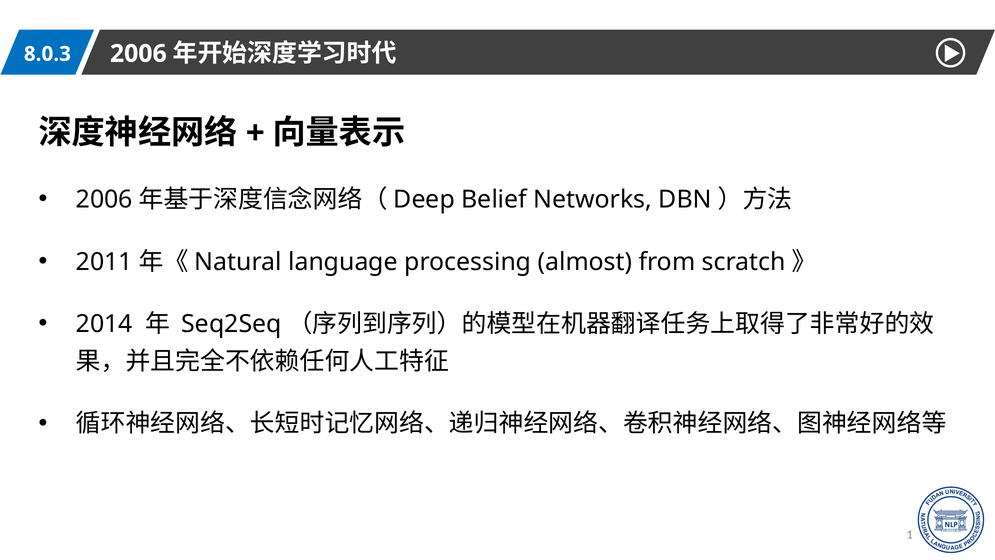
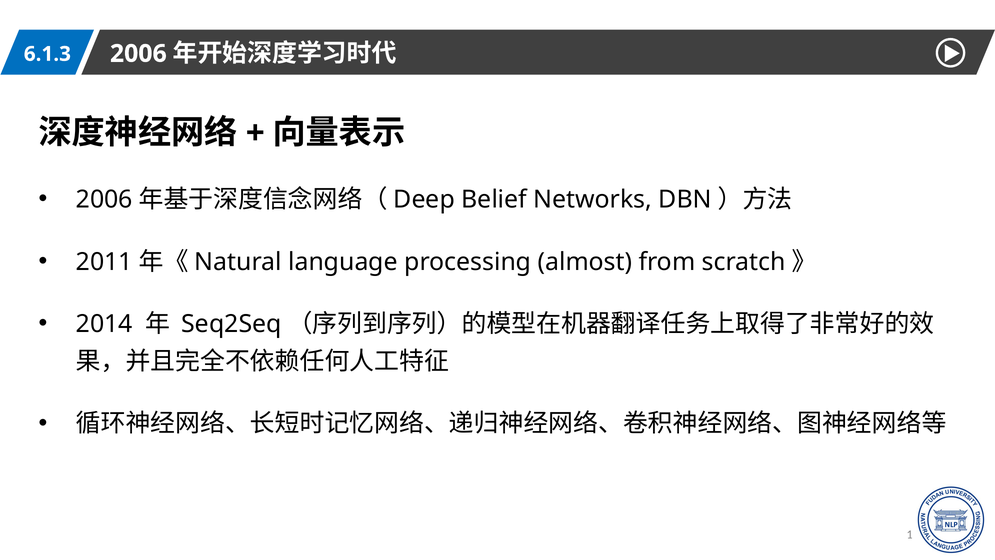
8.0.3: 8.0.3 -> 6.1.3
